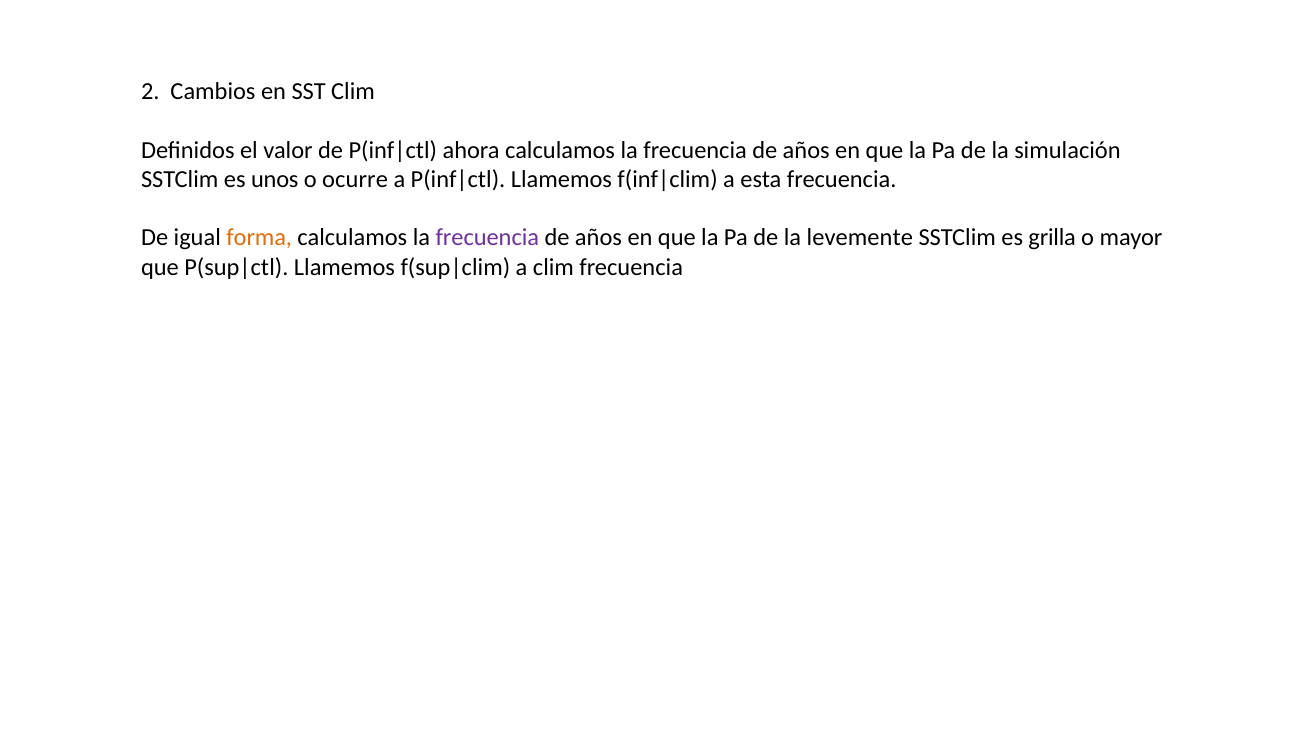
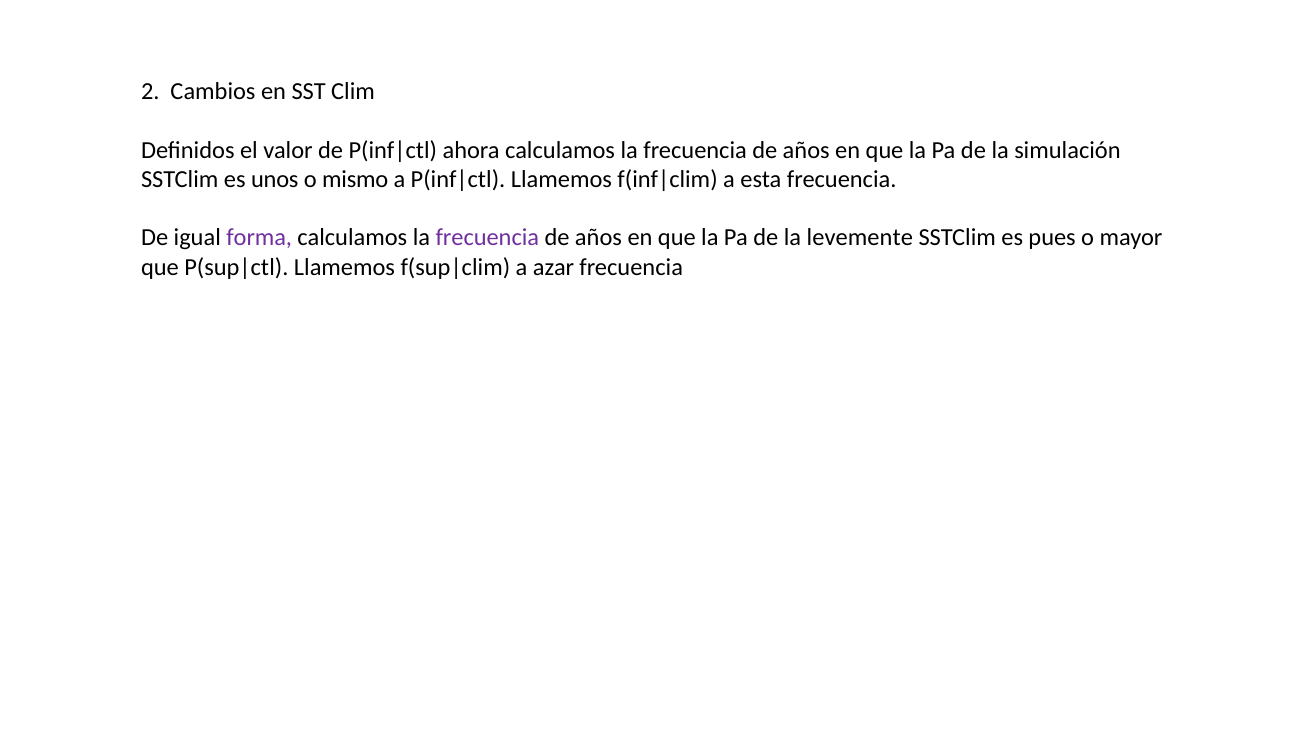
ocurre: ocurre -> mismo
forma colour: orange -> purple
grilla: grilla -> pues
a clim: clim -> azar
